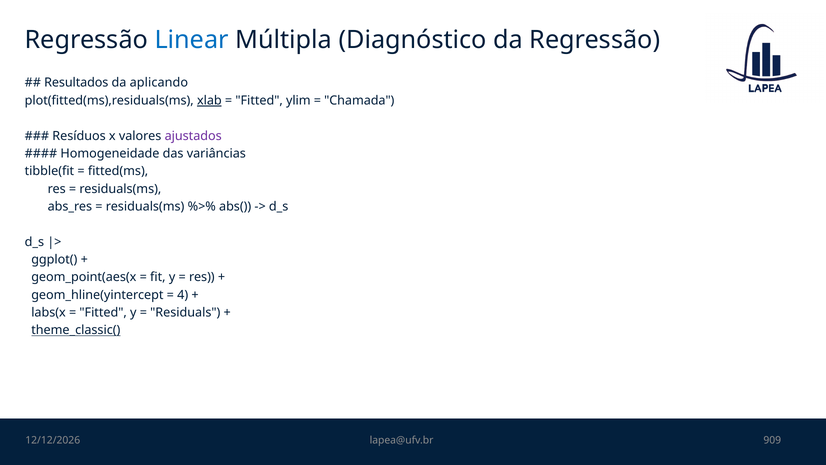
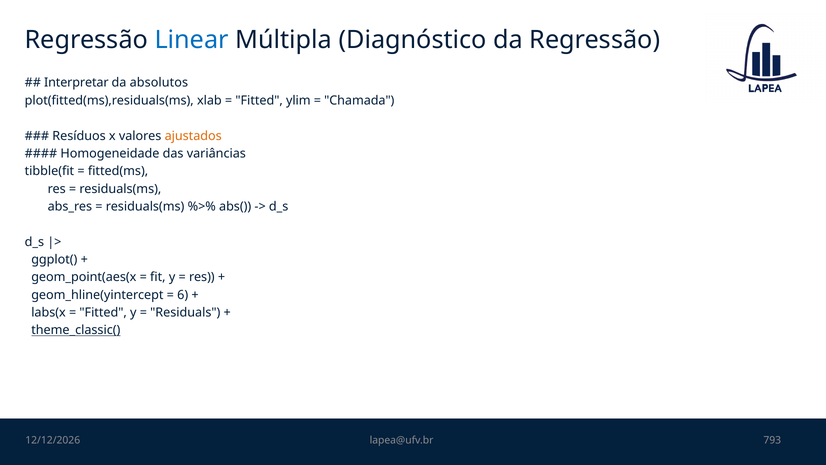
Resultados: Resultados -> Interpretar
aplicando: aplicando -> absolutos
xlab underline: present -> none
ajustados colour: purple -> orange
4: 4 -> 6
909: 909 -> 793
